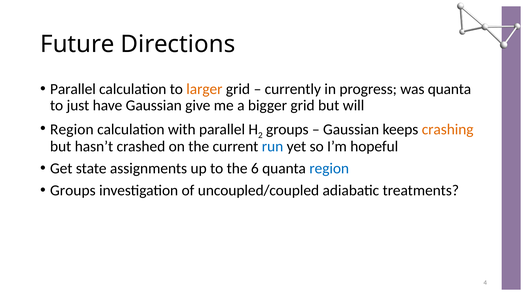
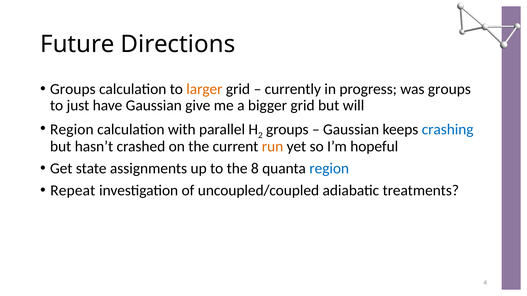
Parallel at (73, 89): Parallel -> Groups
was quanta: quanta -> groups
crashing colour: orange -> blue
run colour: blue -> orange
6: 6 -> 8
Groups at (73, 191): Groups -> Repeat
